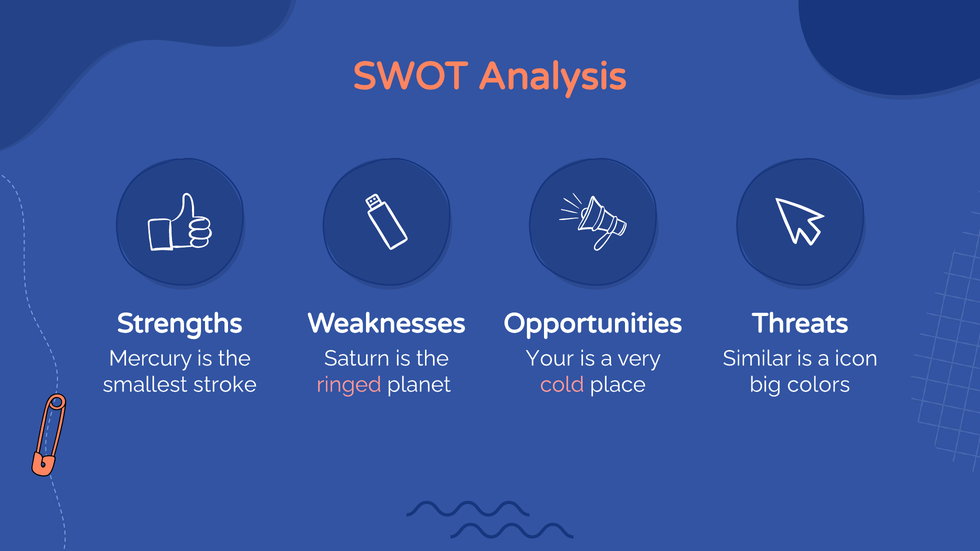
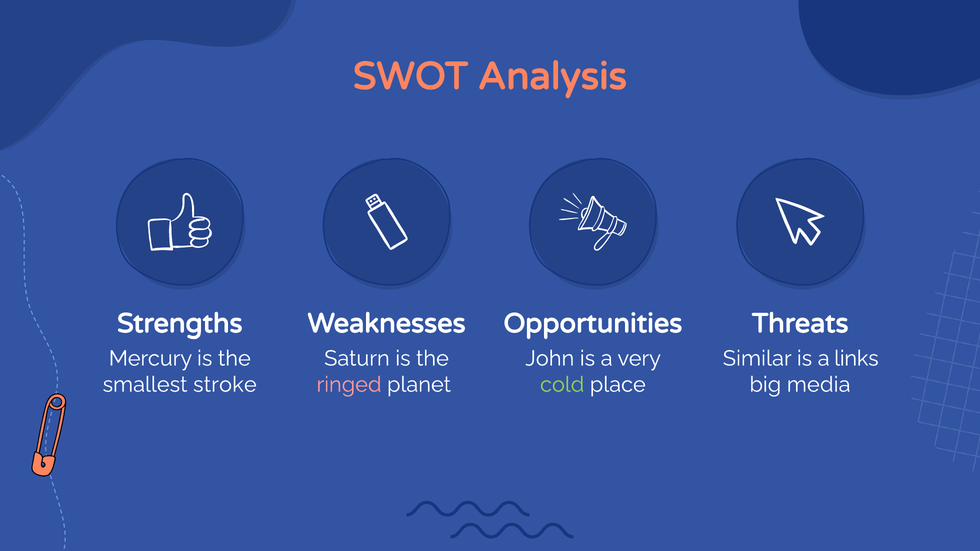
Your: Your -> John
icon: icon -> links
cold colour: pink -> light green
colors: colors -> media
